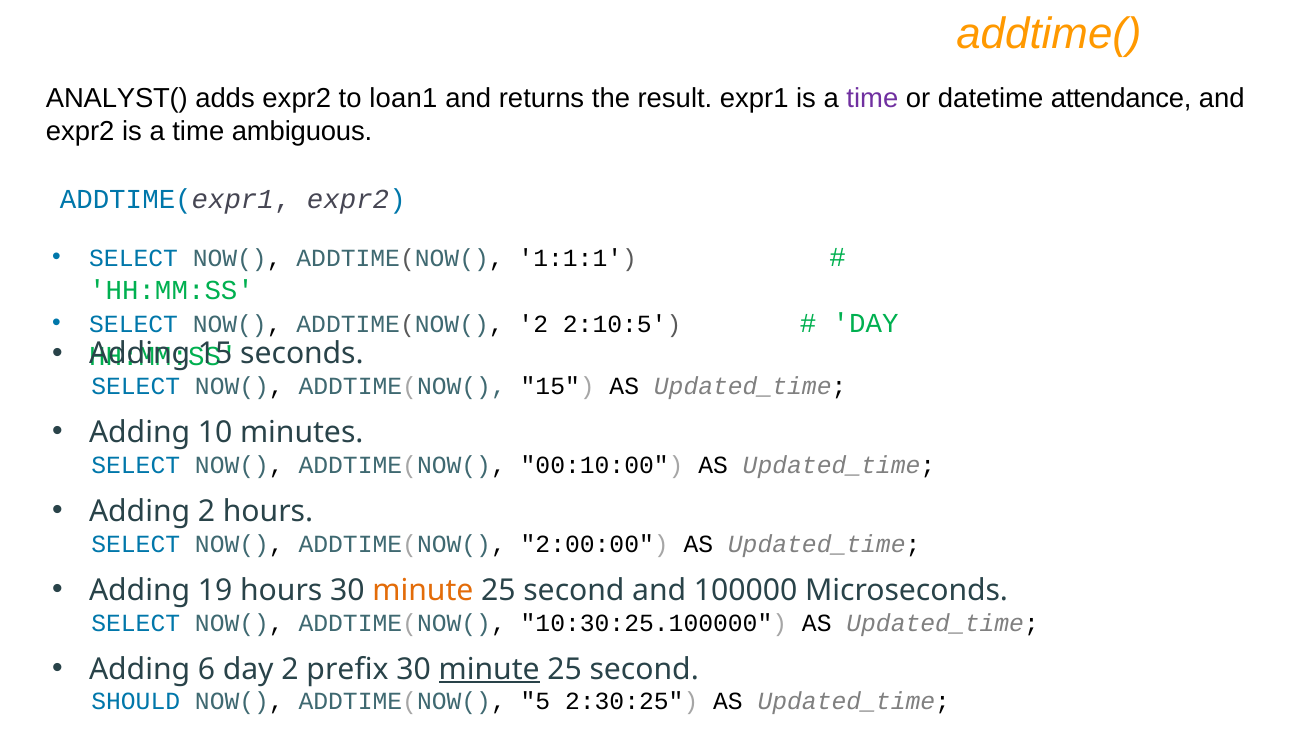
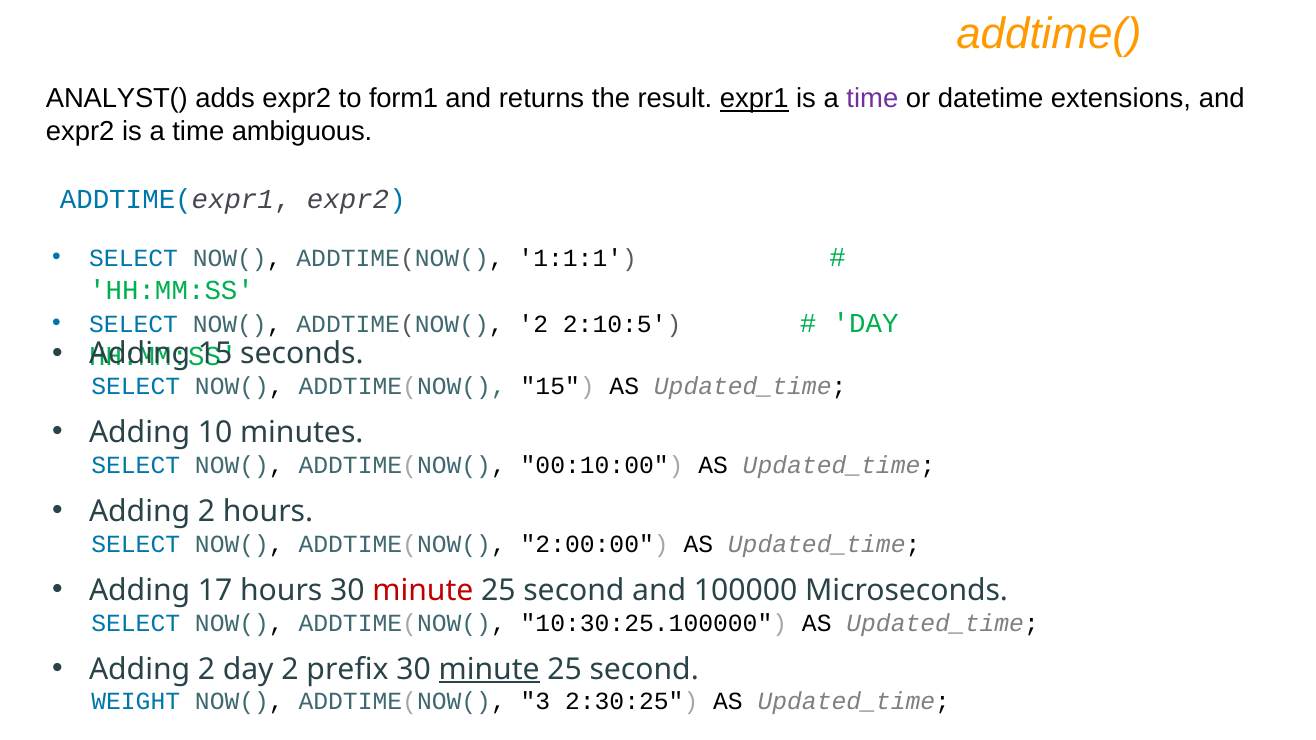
loan1: loan1 -> form1
expr1 underline: none -> present
attendance: attendance -> extensions
19: 19 -> 17
minute at (423, 591) colour: orange -> red
6 at (207, 670): 6 -> 2
SHOULD: SHOULD -> WEIGHT
5: 5 -> 3
